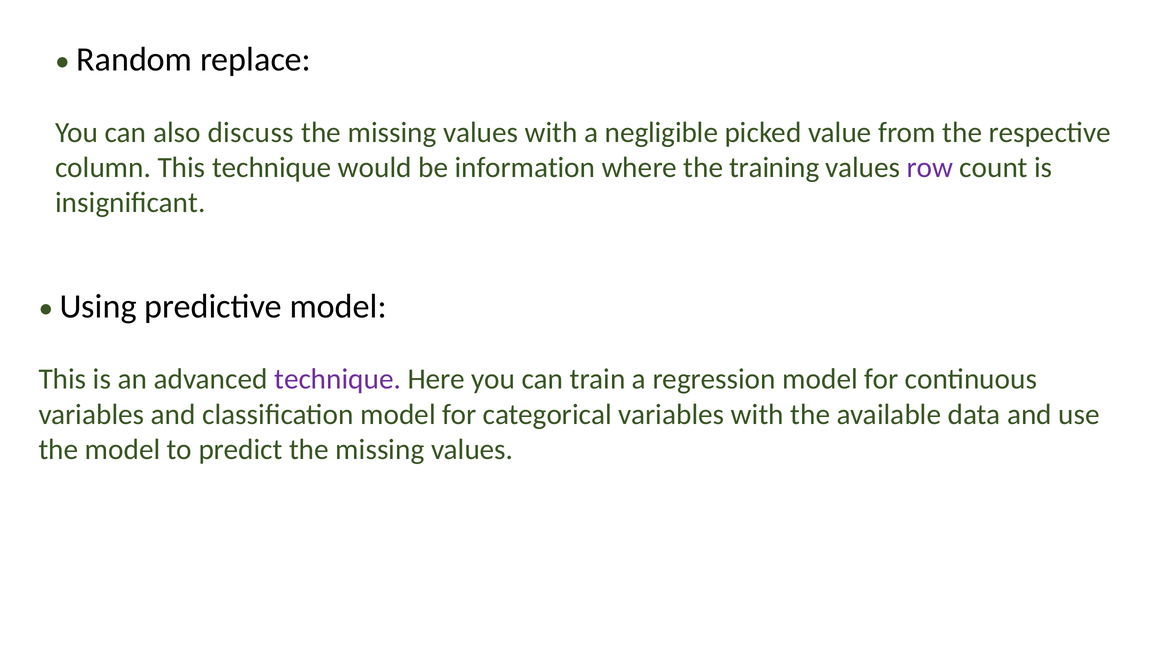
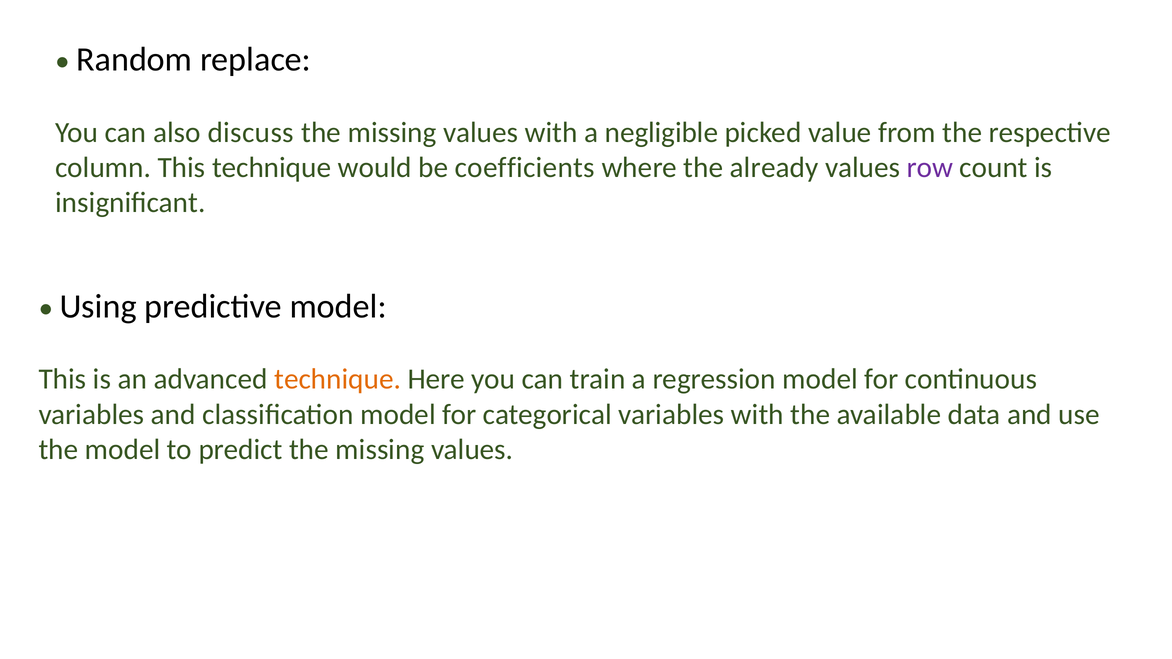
information: information -> coefficients
training: training -> already
technique at (338, 379) colour: purple -> orange
